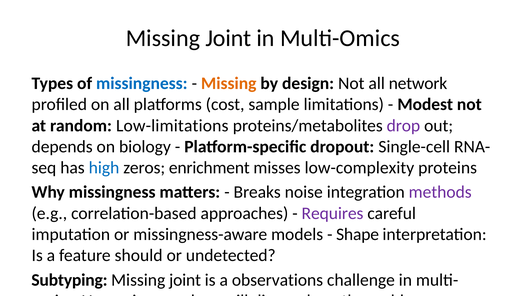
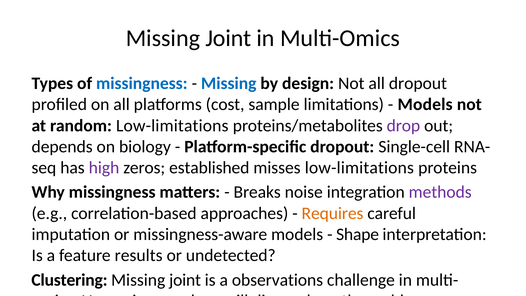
Missing at (229, 83) colour: orange -> blue
all network: network -> dropout
Modest at (425, 104): Modest -> Models
high colour: blue -> purple
enrichment: enrichment -> established
misses low-complexity: low-complexity -> low-limitations
Requires colour: purple -> orange
should: should -> results
Subtyping: Subtyping -> Clustering
